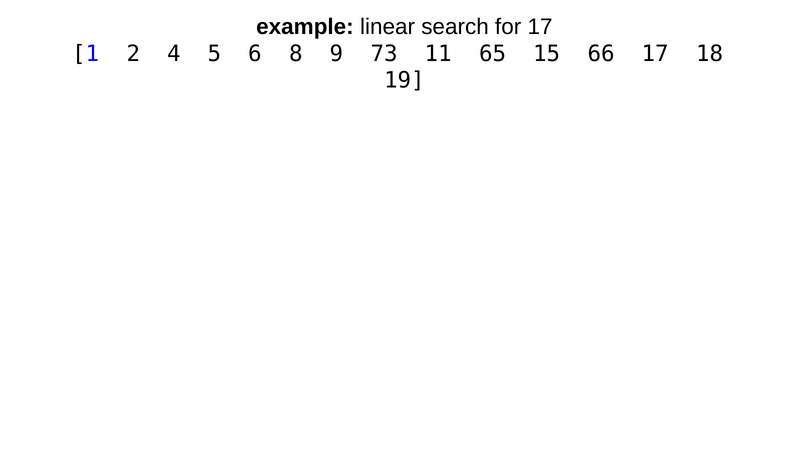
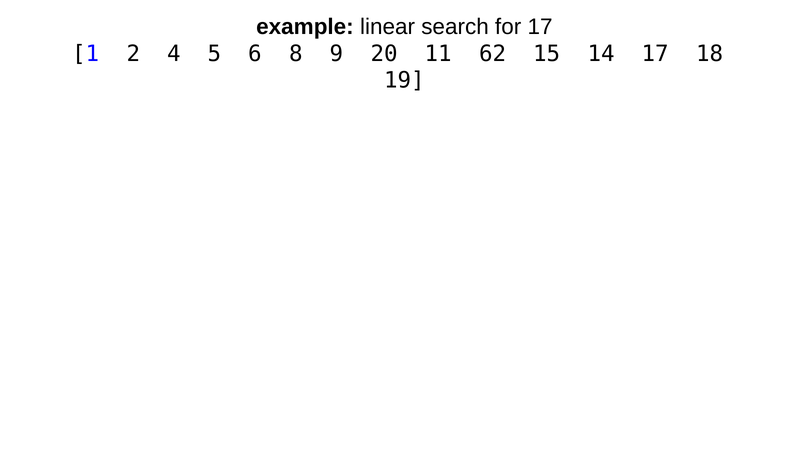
73: 73 -> 20
65: 65 -> 62
66: 66 -> 14
